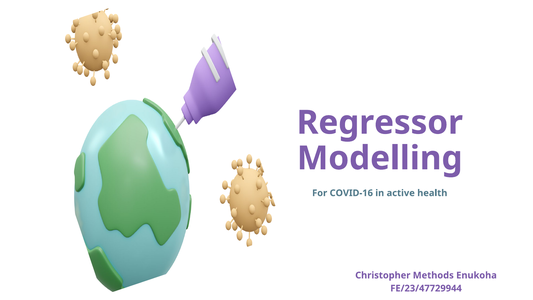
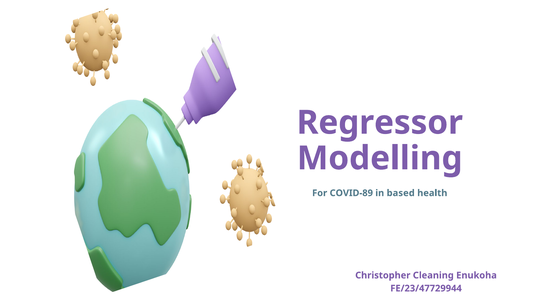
COVID-16: COVID-16 -> COVID-89
active: active -> based
Methods: Methods -> Cleaning
